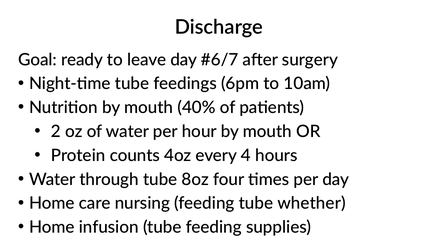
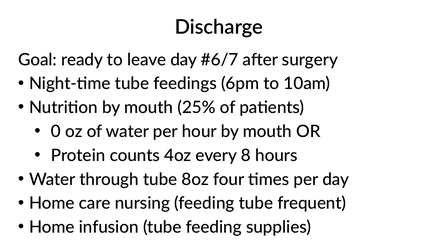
40%: 40% -> 25%
2: 2 -> 0
4: 4 -> 8
whether: whether -> frequent
